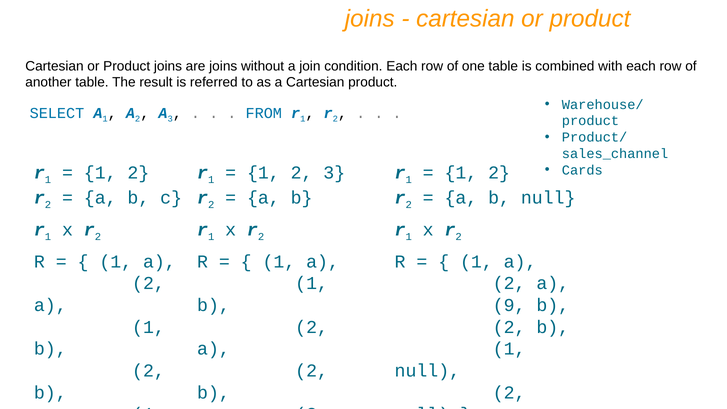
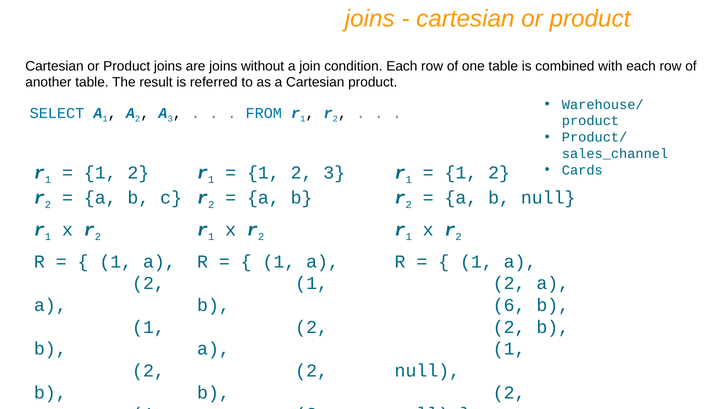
9: 9 -> 6
